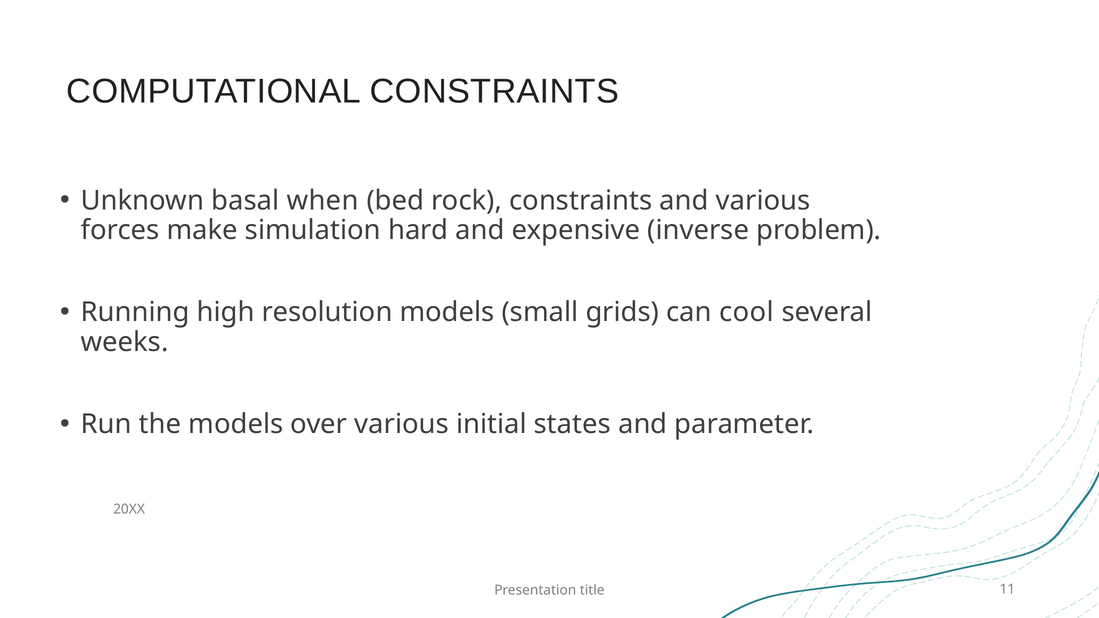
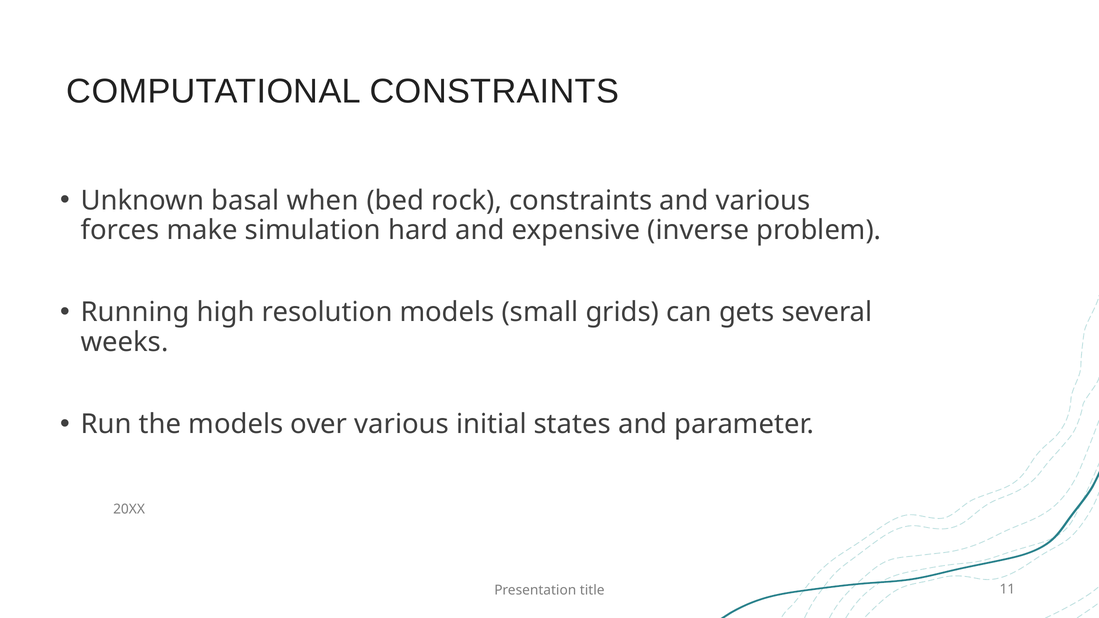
cool: cool -> gets
